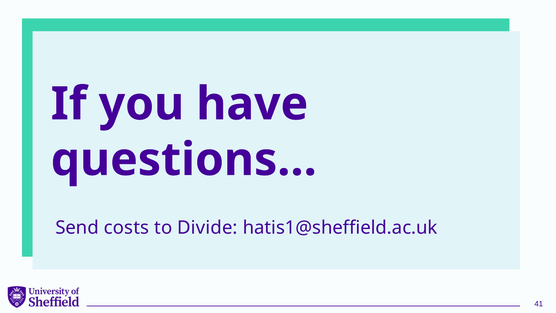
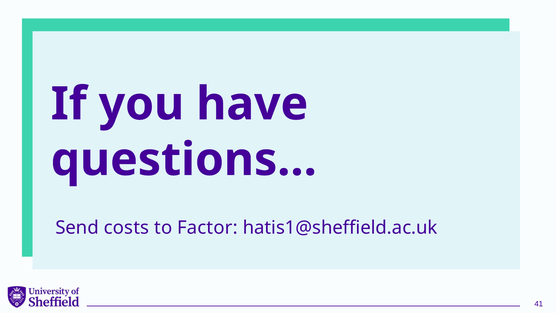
Divide: Divide -> Factor
